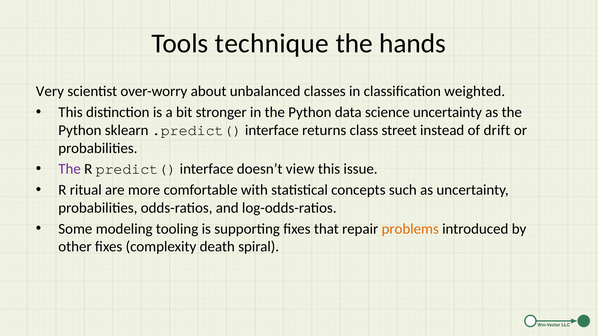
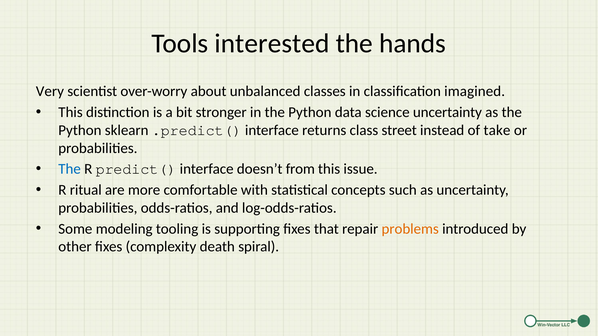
technique: technique -> interested
weighted: weighted -> imagined
drift: drift -> take
The at (70, 169) colour: purple -> blue
view: view -> from
